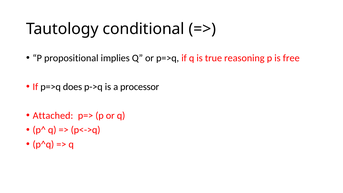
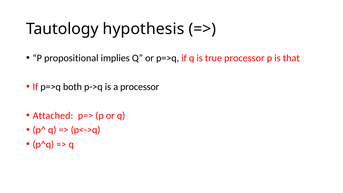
conditional: conditional -> hypothesis
true reasoning: reasoning -> processor
free: free -> that
does: does -> both
